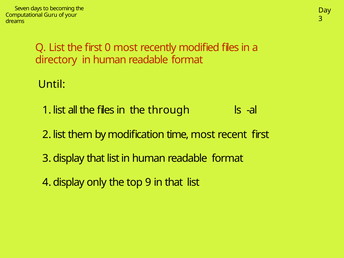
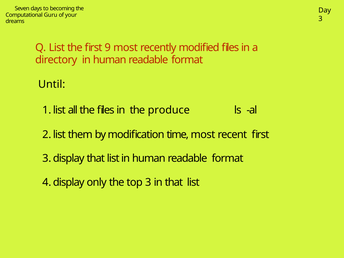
0: 0 -> 9
through: through -> produce
top 9: 9 -> 3
